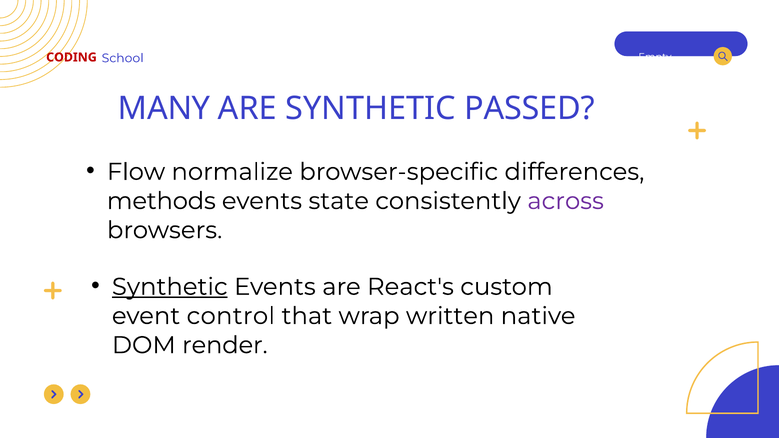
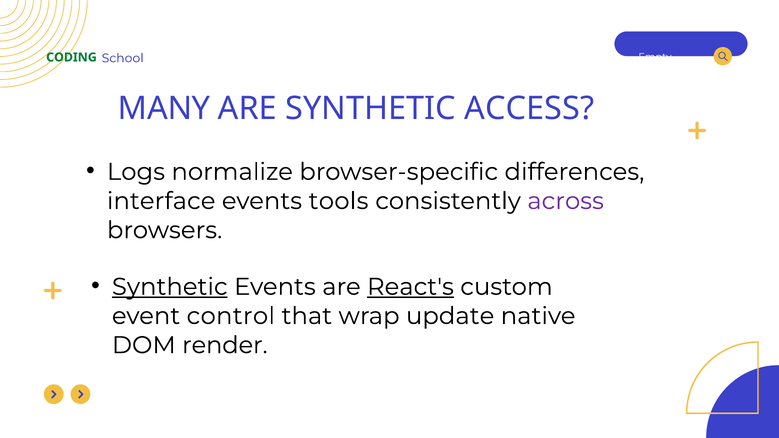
CODING colour: red -> green
PASSED: PASSED -> ACCESS
Flow: Flow -> Logs
methods: methods -> interface
state: state -> tools
React's underline: none -> present
written: written -> update
